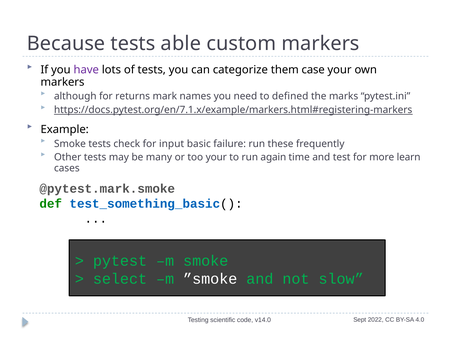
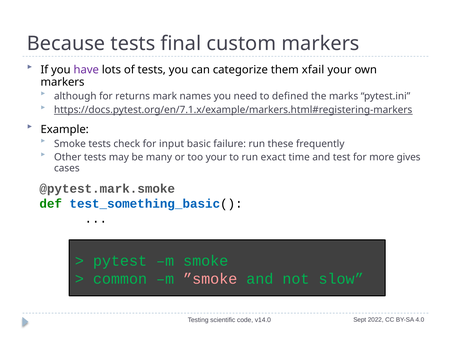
able: able -> final
case: case -> xfail
again: again -> exact
learn: learn -> gives
select: select -> common
”smoke colour: white -> pink
